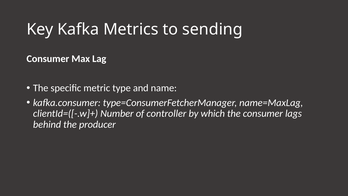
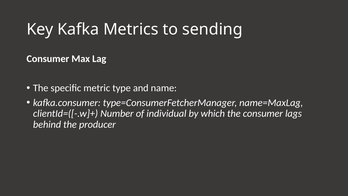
controller: controller -> individual
